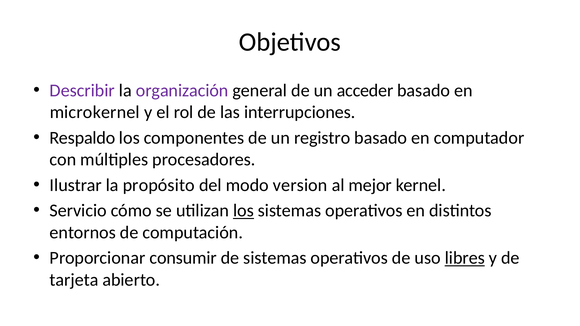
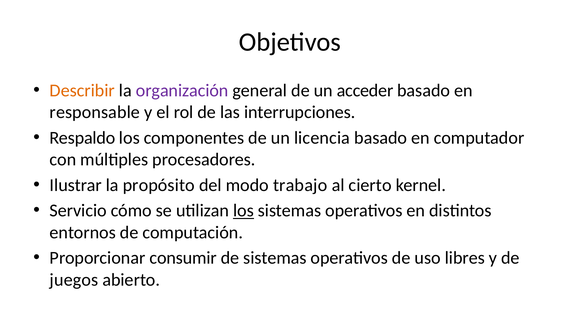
Describir colour: purple -> orange
microkernel: microkernel -> responsable
registro: registro -> licencia
version: version -> trabajo
mejor: mejor -> cierto
libres underline: present -> none
tarjeta: tarjeta -> juegos
